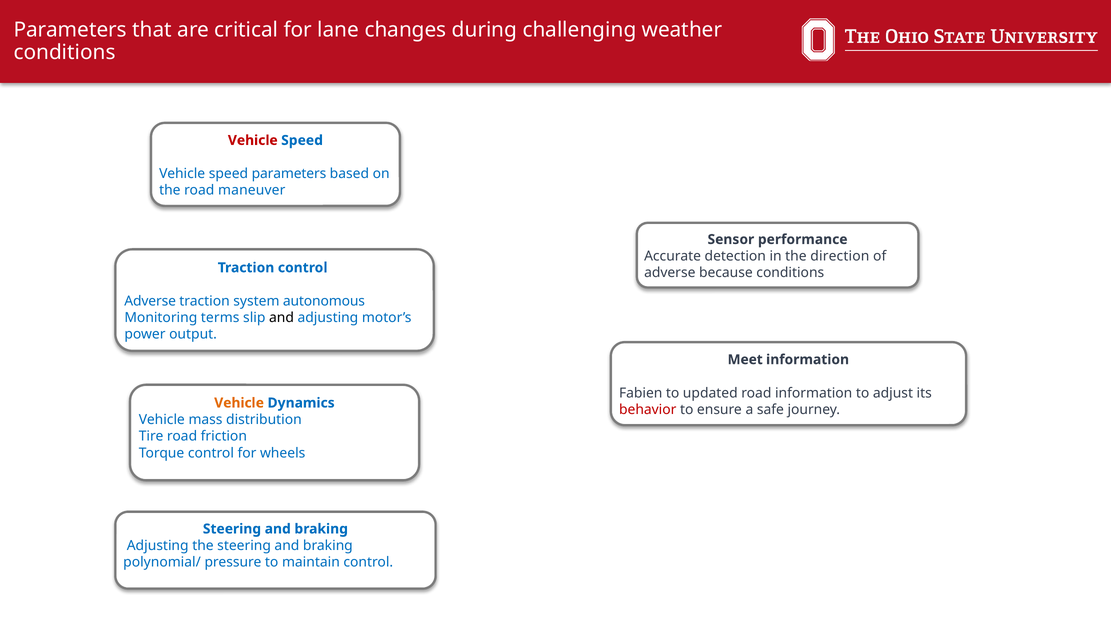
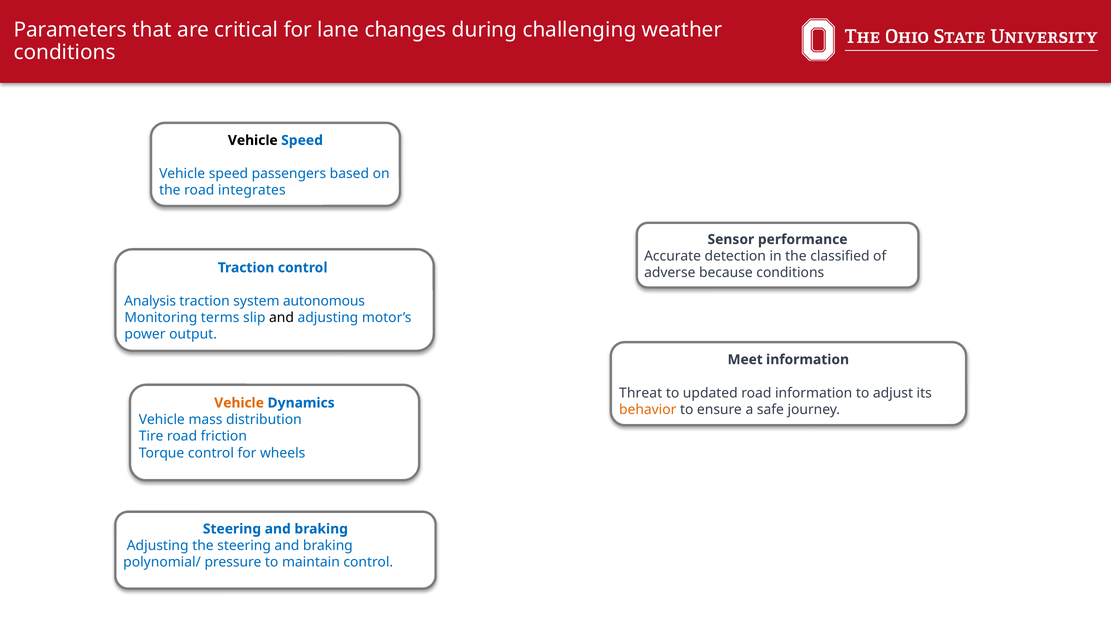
Vehicle at (253, 140) colour: red -> black
speed parameters: parameters -> passengers
maneuver: maneuver -> integrates
direction: direction -> classified
Adverse at (150, 301): Adverse -> Analysis
Fabien: Fabien -> Threat
behavior colour: red -> orange
